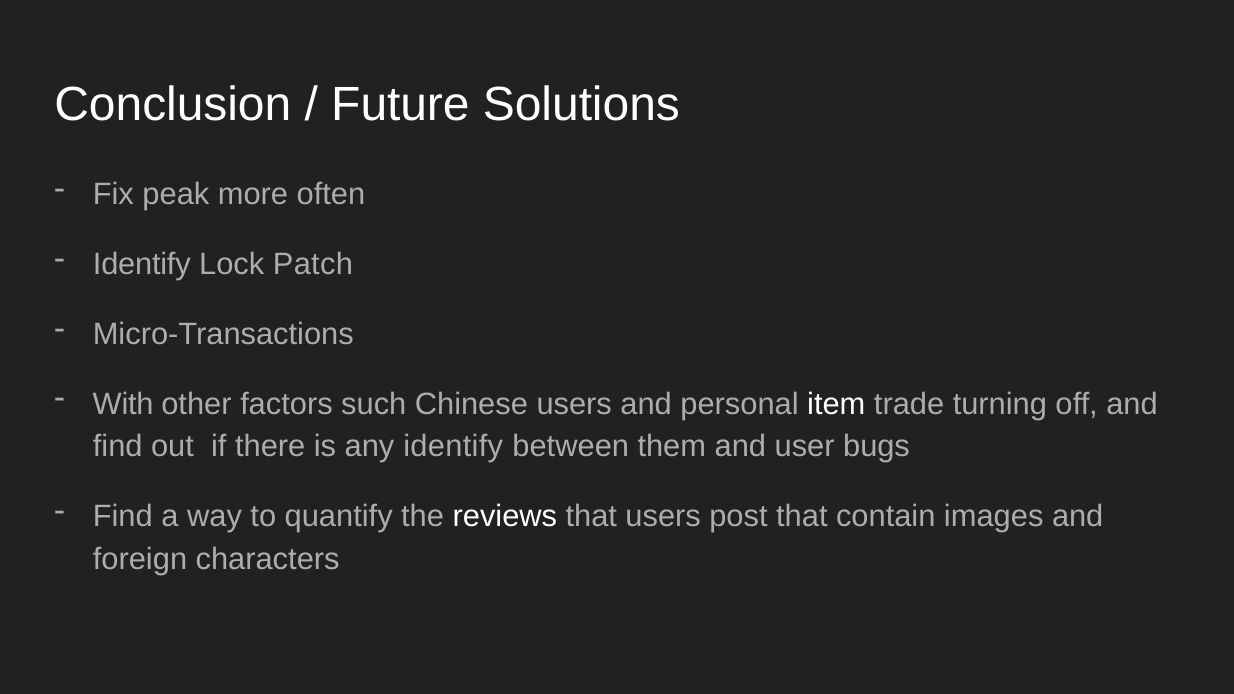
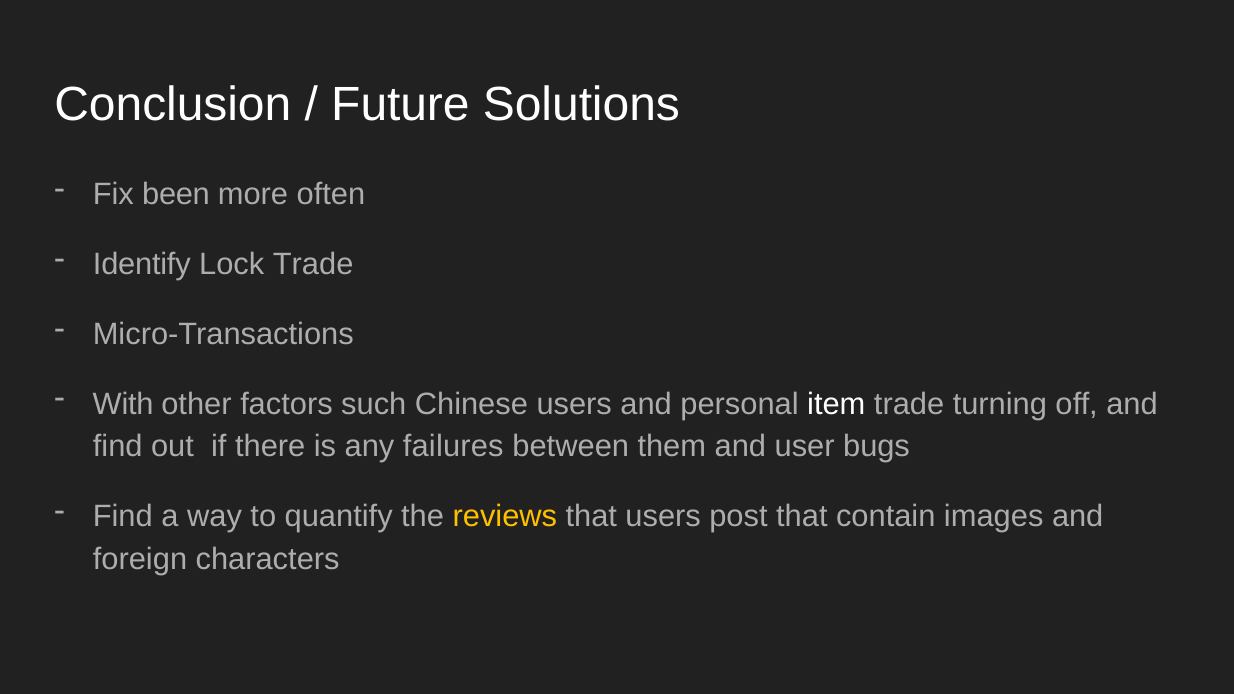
peak: peak -> been
Lock Patch: Patch -> Trade
any identify: identify -> failures
reviews colour: white -> yellow
